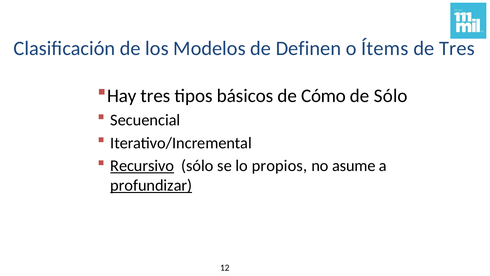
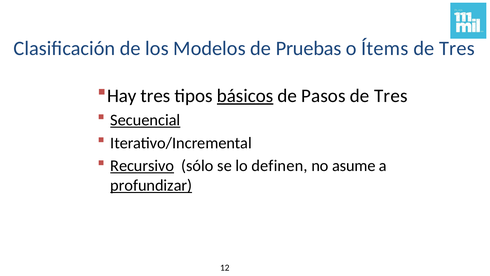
Definen: Definen -> Pruebas
básicos underline: none -> present
Cómo: Cómo -> Pasos
Sólo at (391, 96): Sólo -> Tres
Secuencial underline: none -> present
propios: propios -> definen
